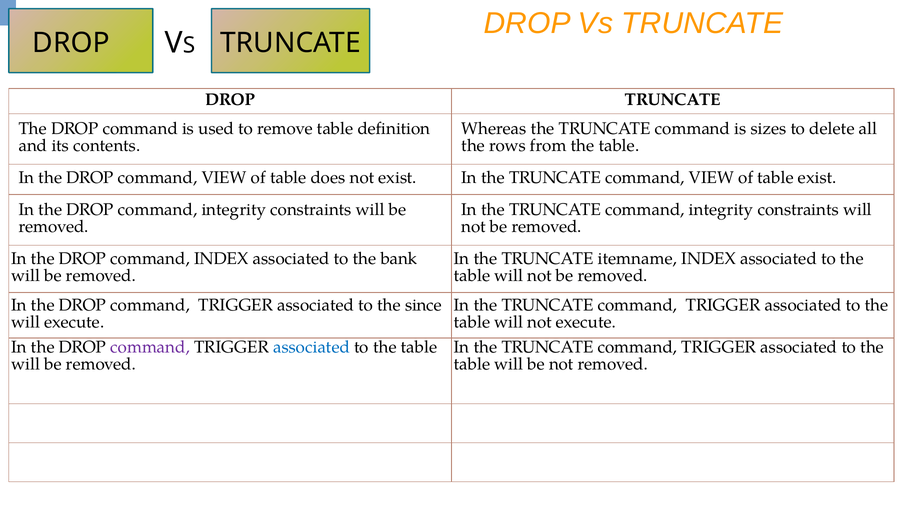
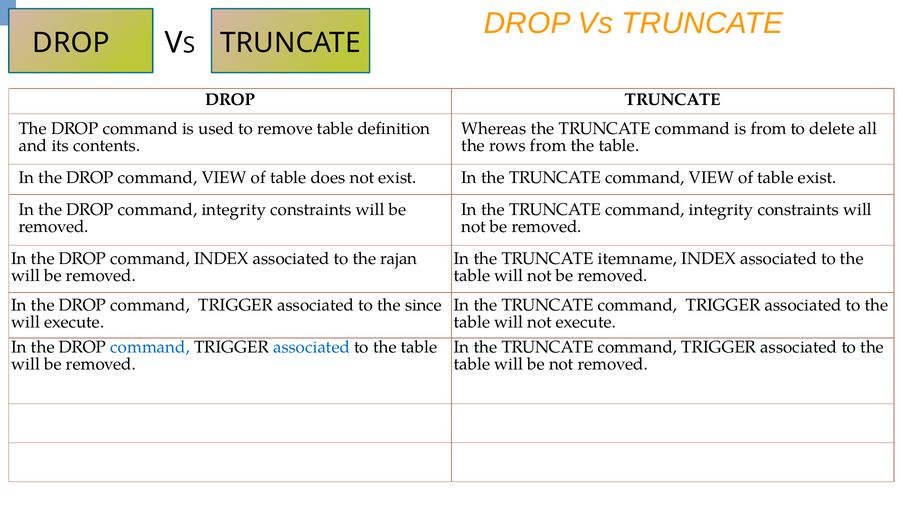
is sizes: sizes -> from
bank: bank -> rajan
command at (150, 347) colour: purple -> blue
